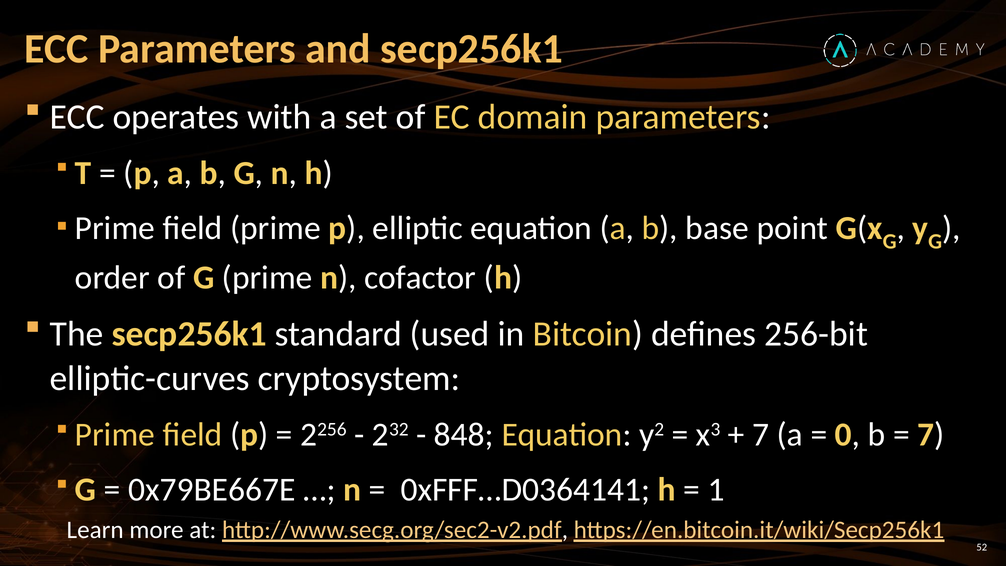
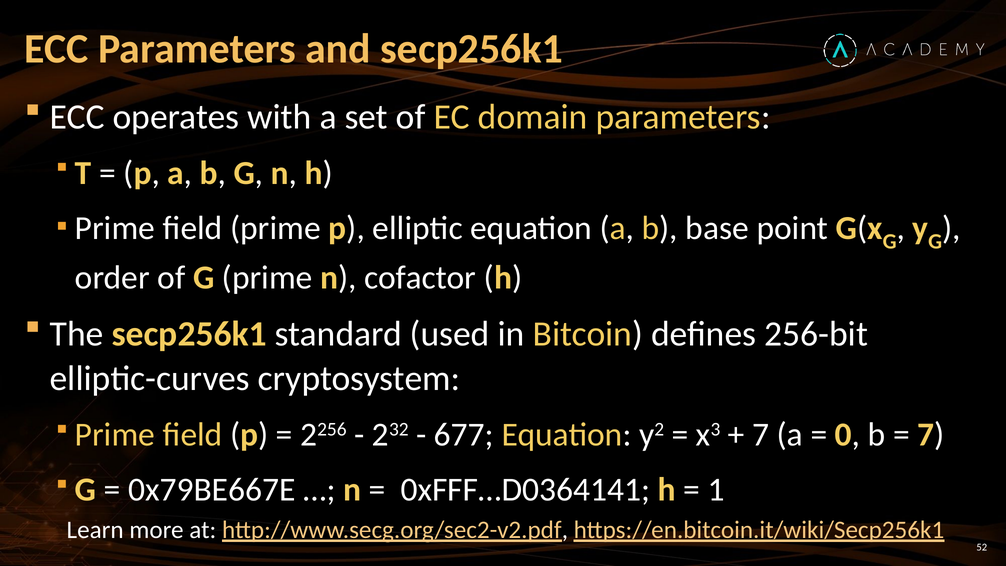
848: 848 -> 677
